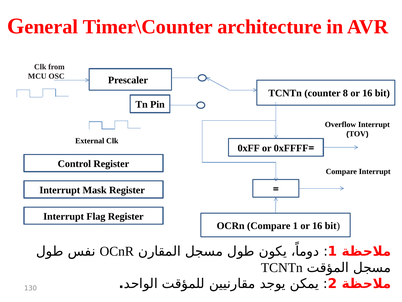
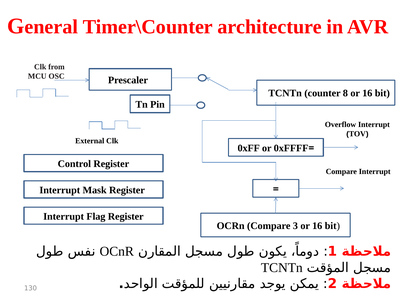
Compare 1: 1 -> 3
